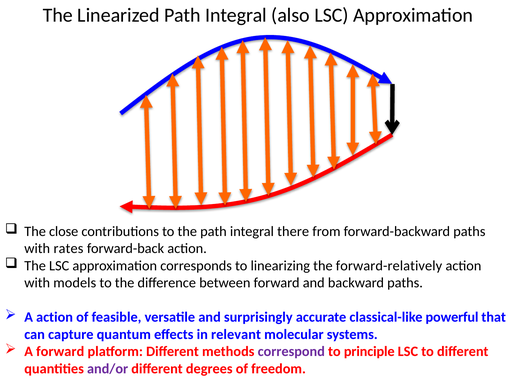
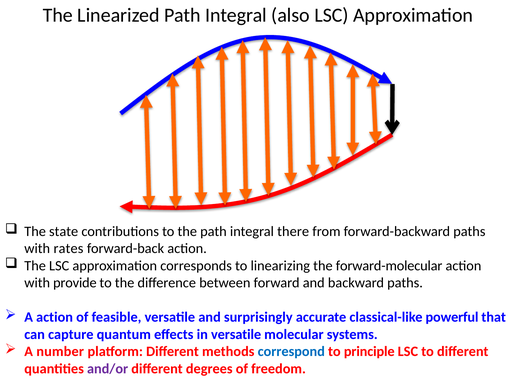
close: close -> state
forward-relatively: forward-relatively -> forward-molecular
models: models -> provide
in relevant: relevant -> versatile
A forward: forward -> number
correspond colour: purple -> blue
